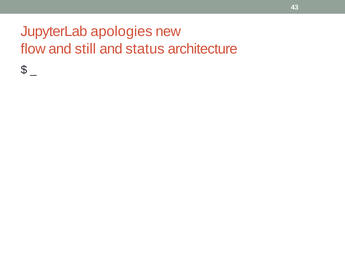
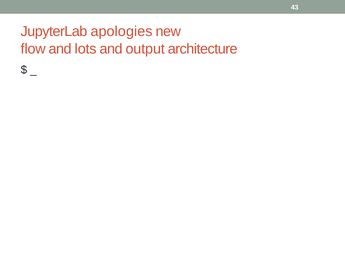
still: still -> lots
status: status -> output
